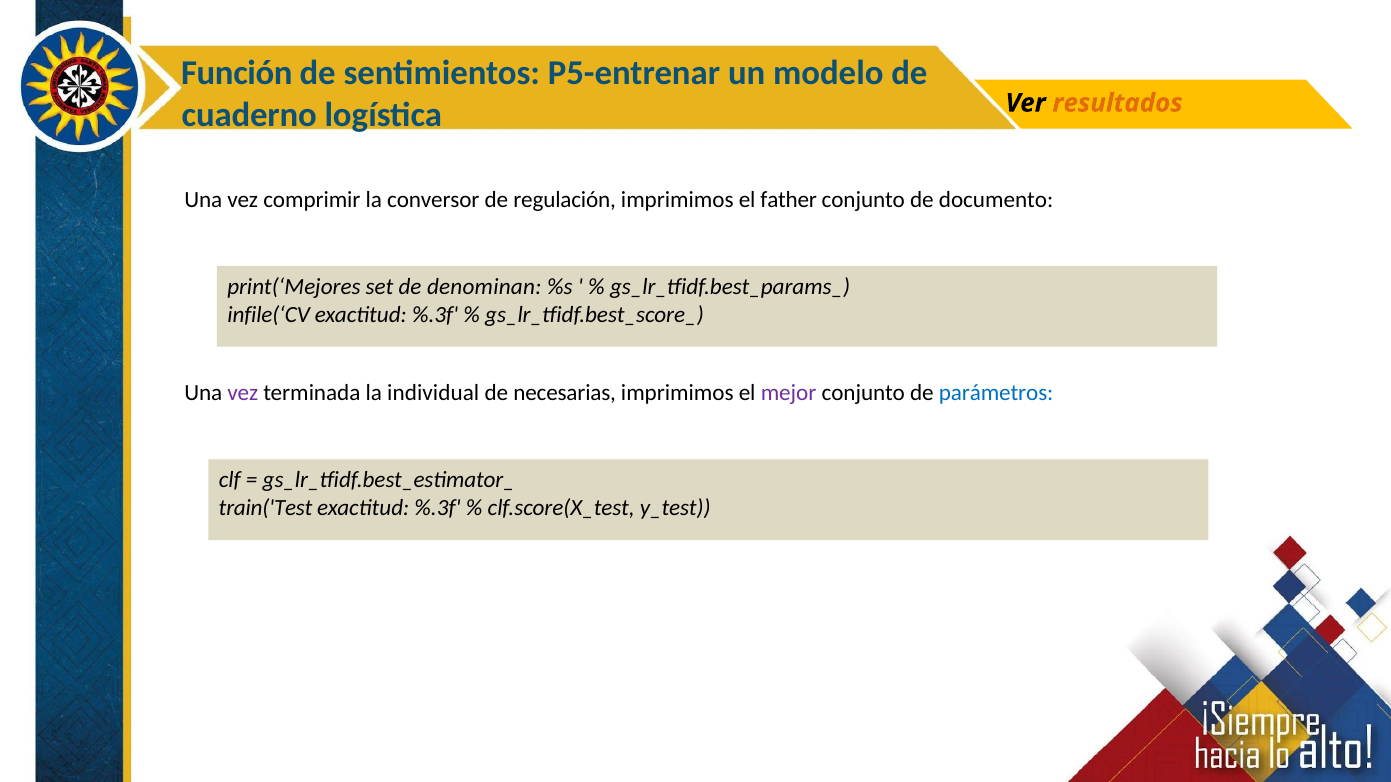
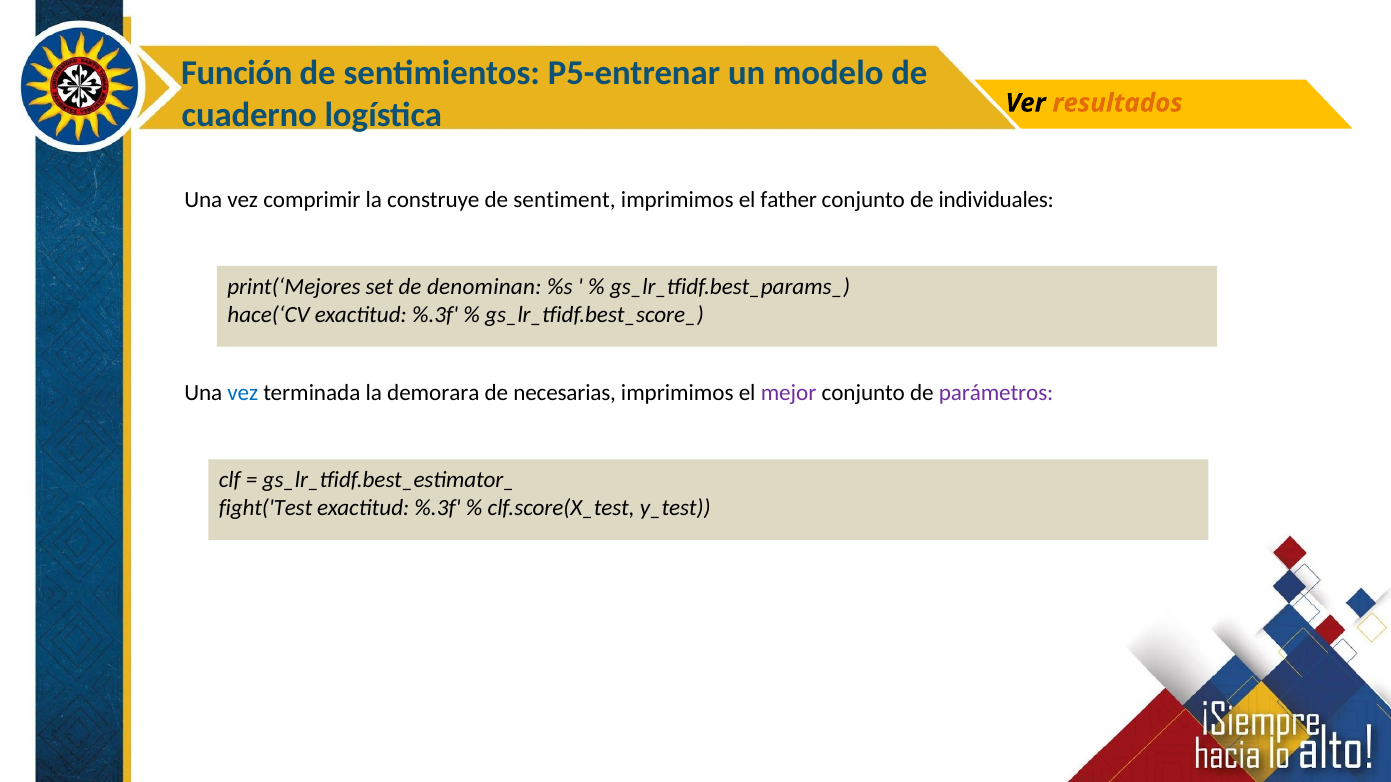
conversor: conversor -> construye
regulación: regulación -> sentiment
documento: documento -> individuales
infile(‘CV: infile(‘CV -> hace(‘CV
vez at (243, 393) colour: purple -> blue
individual: individual -> demorara
parámetros colour: blue -> purple
train('Test: train('Test -> fight('Test
